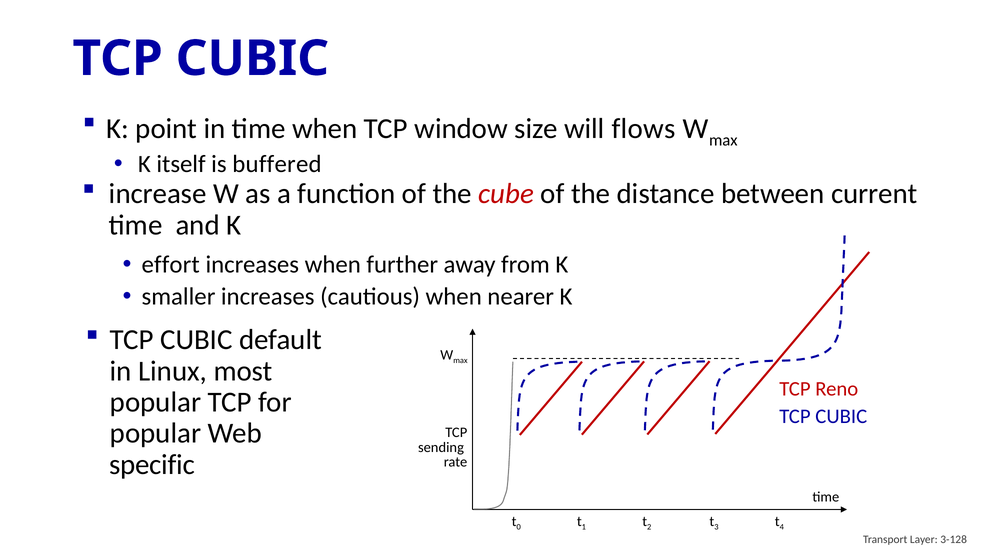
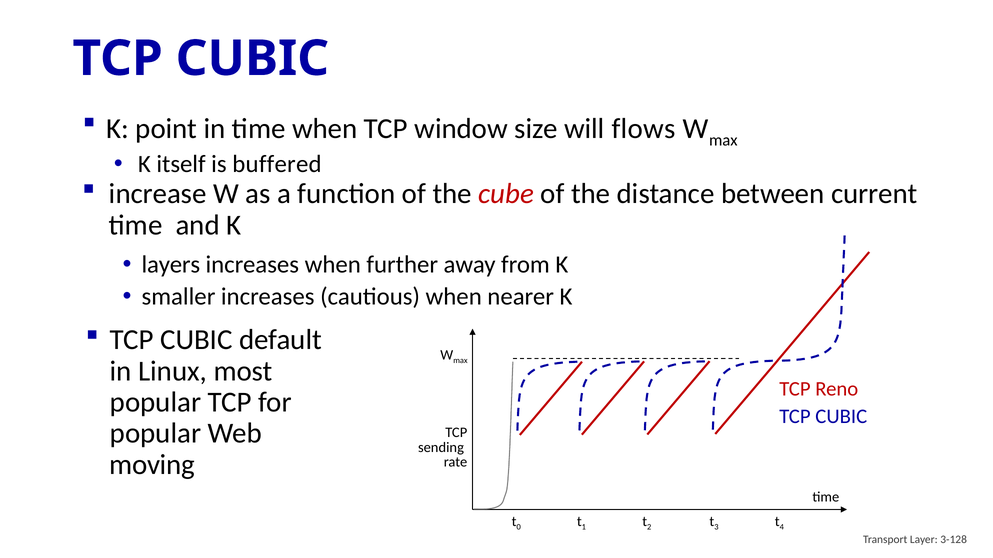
effort: effort -> layers
specific: specific -> moving
